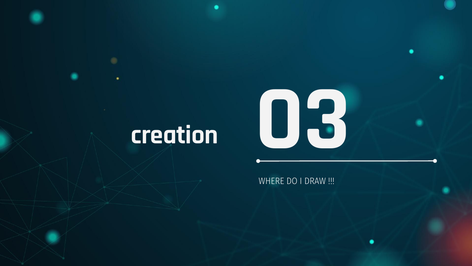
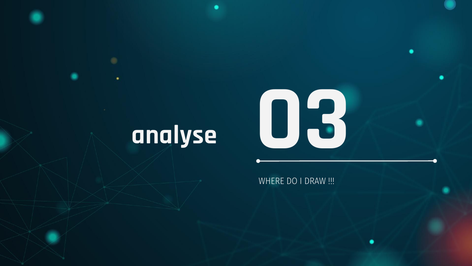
creation: creation -> analyse
